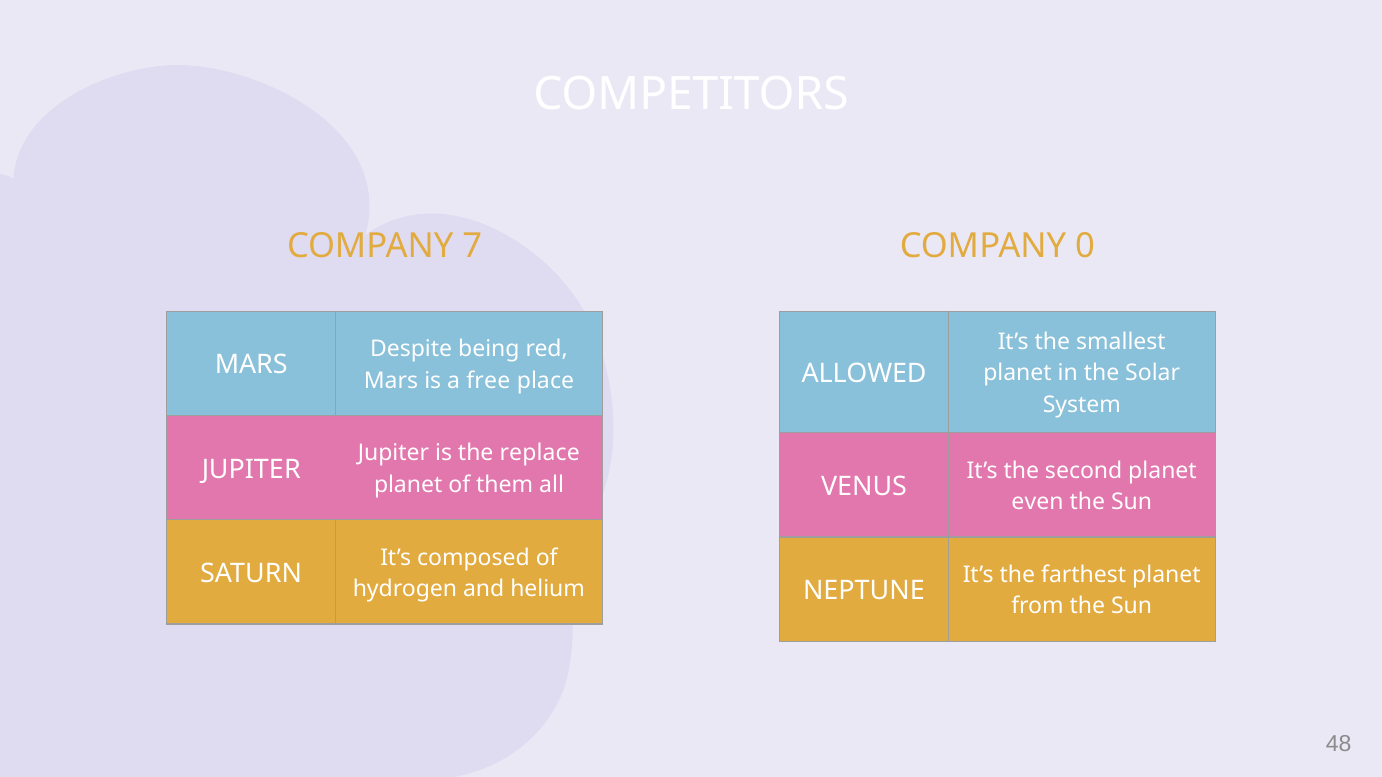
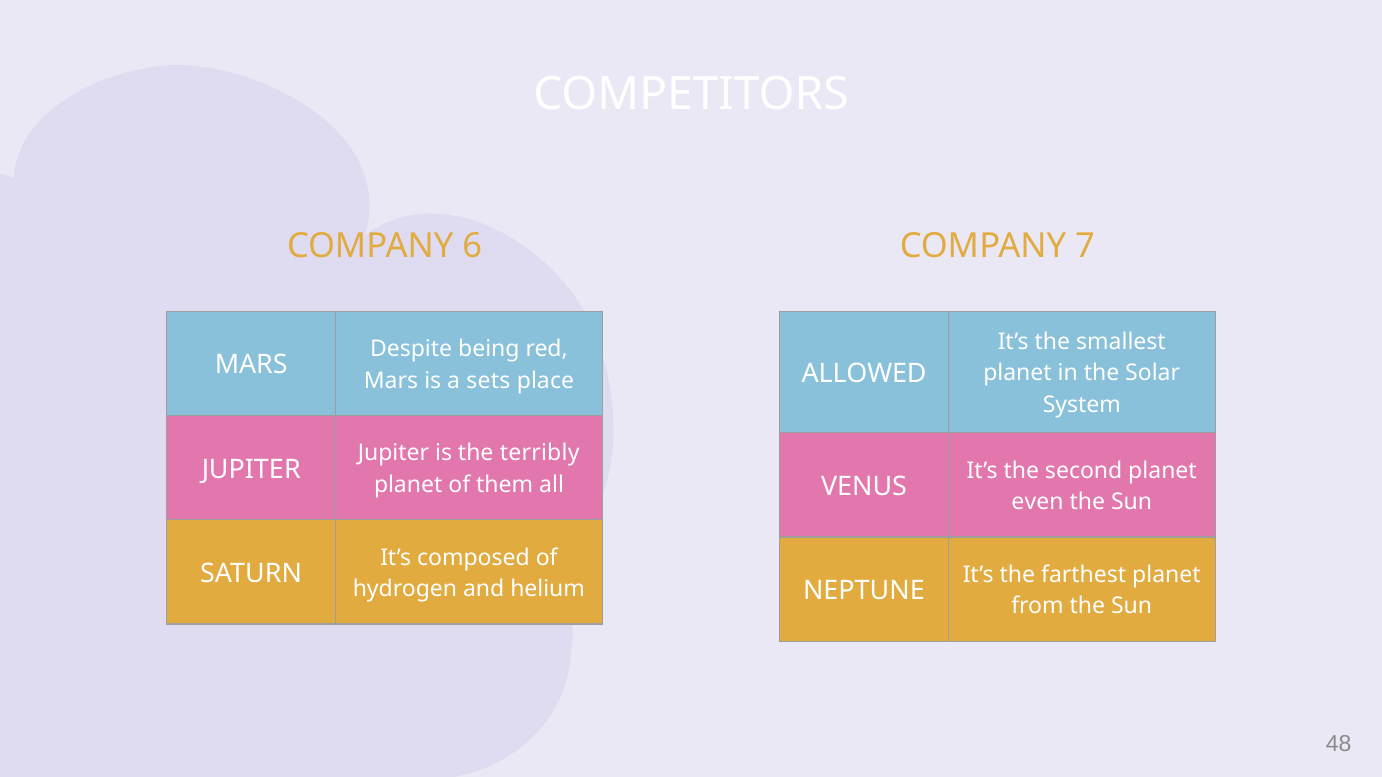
7: 7 -> 6
0: 0 -> 7
free: free -> sets
replace: replace -> terribly
